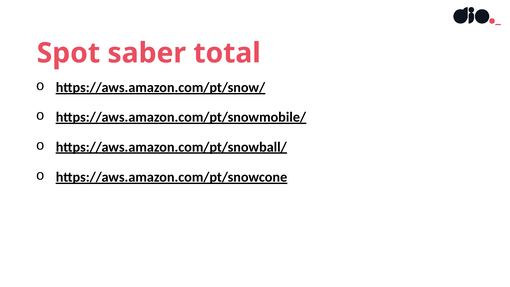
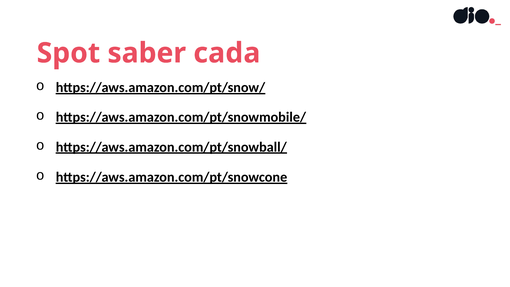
total: total -> cada
